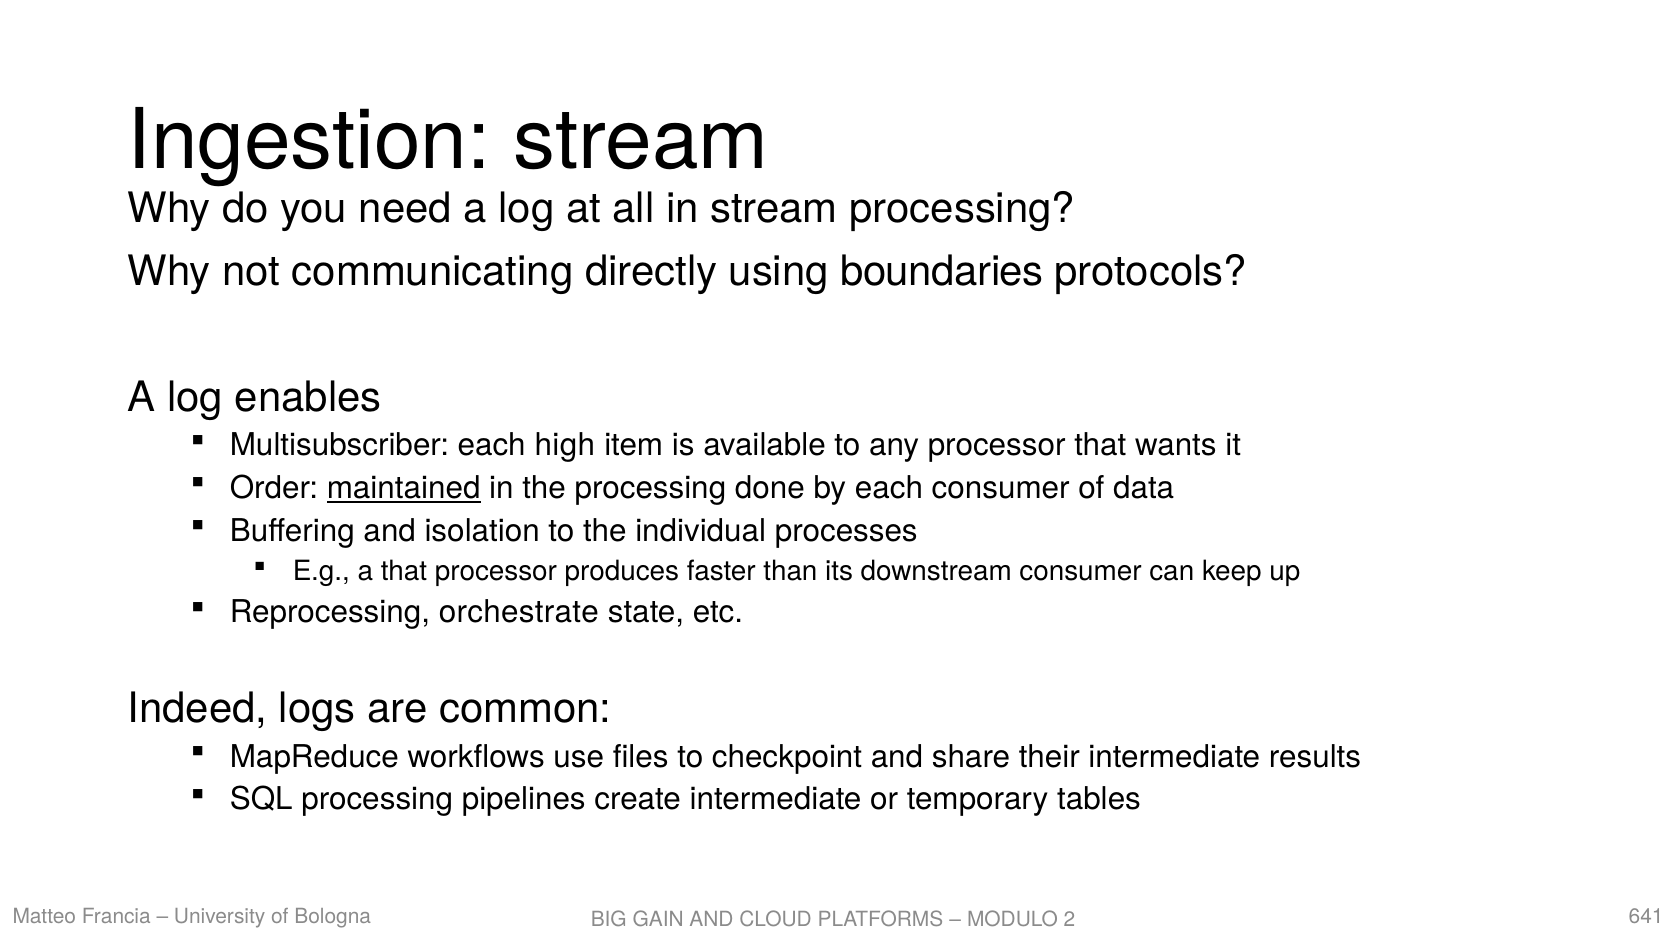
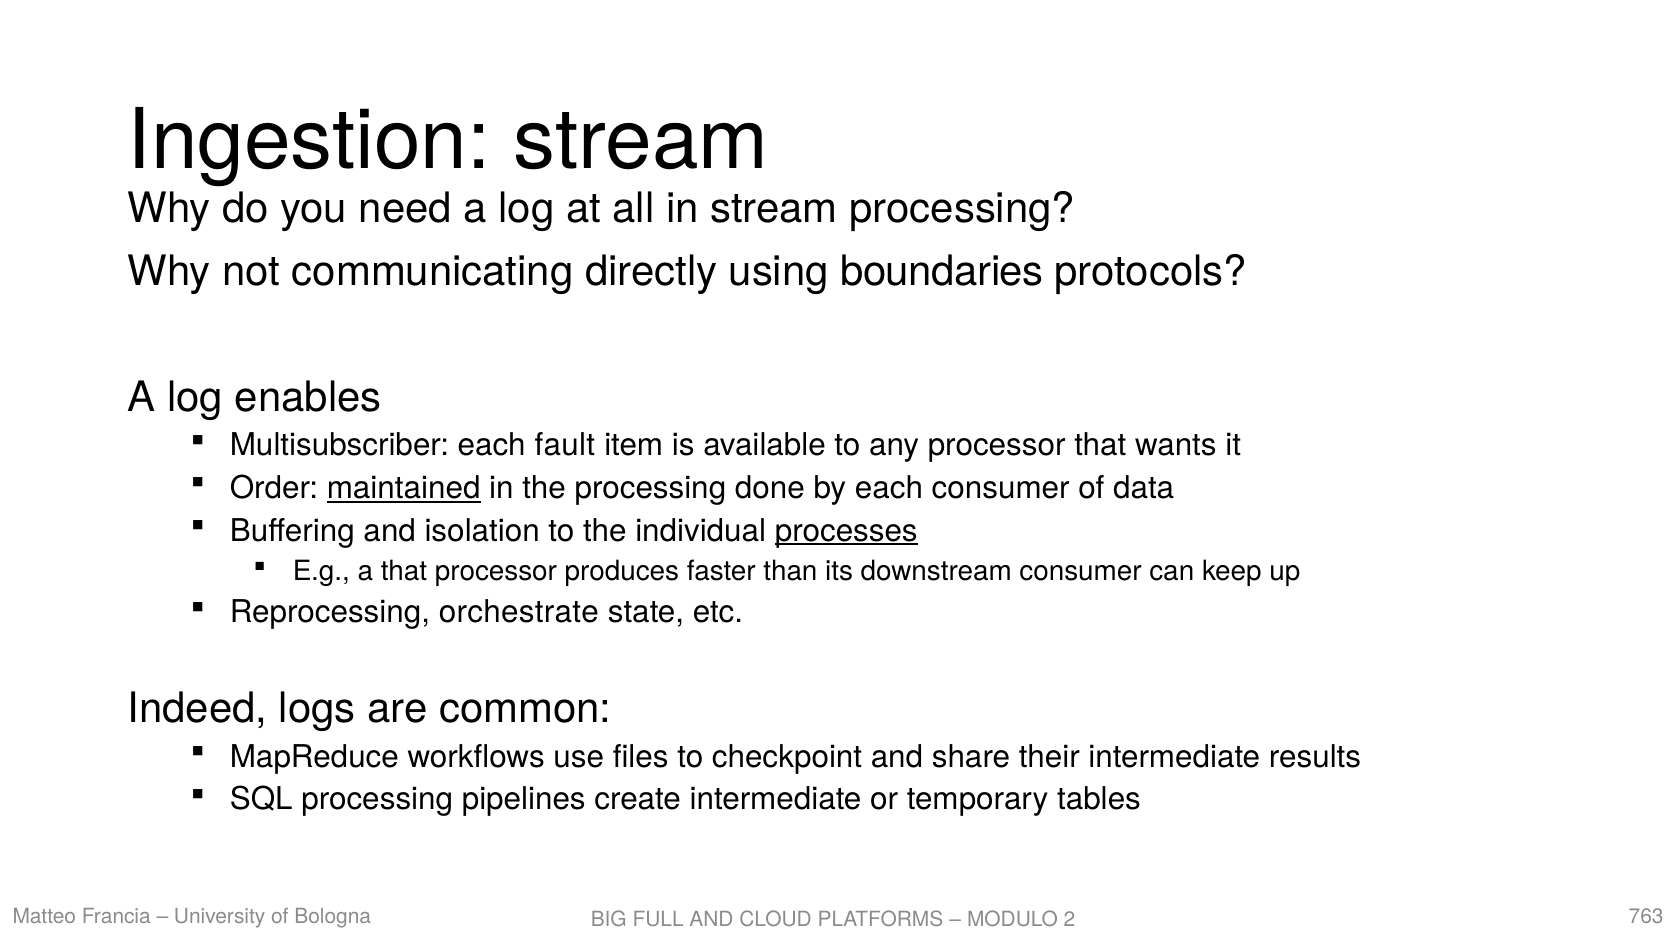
high: high -> fault
processes underline: none -> present
641: 641 -> 763
GAIN: GAIN -> FULL
